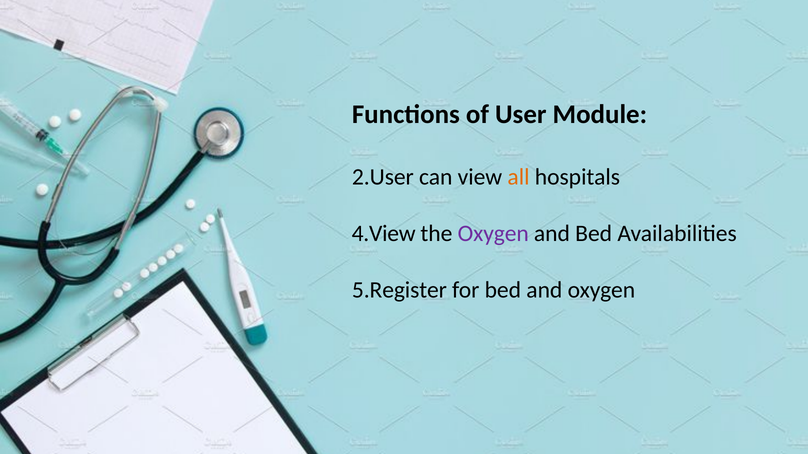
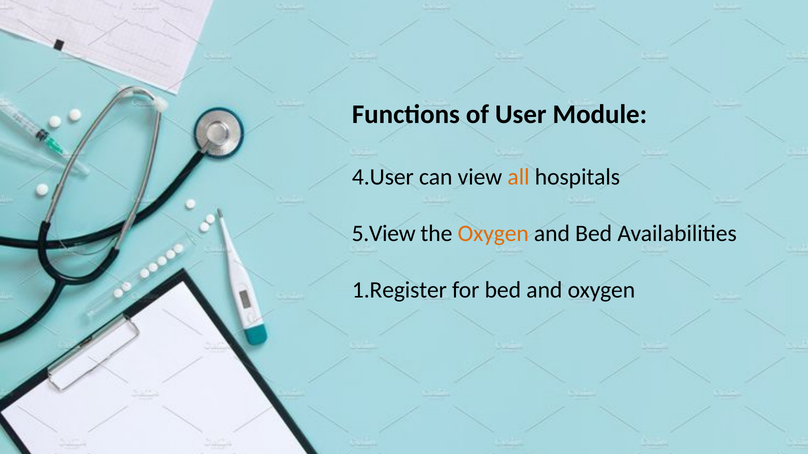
2.User: 2.User -> 4.User
4.View: 4.View -> 5.View
Oxygen at (493, 234) colour: purple -> orange
5.Register: 5.Register -> 1.Register
